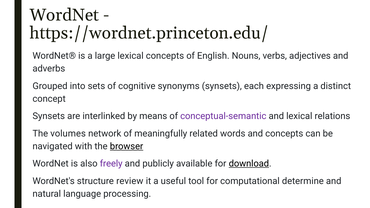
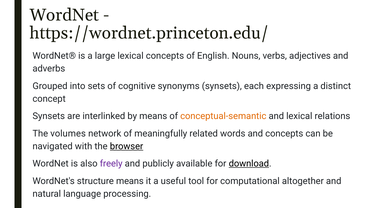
conceptual-semantic colour: purple -> orange
structure review: review -> means
determine: determine -> altogether
